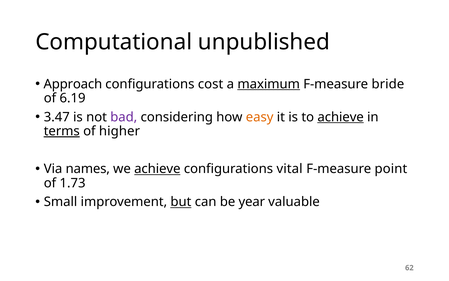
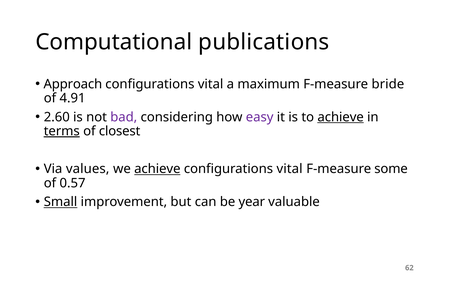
unpublished: unpublished -> publications
cost at (211, 84): cost -> vital
maximum underline: present -> none
6.19: 6.19 -> 4.91
3.47: 3.47 -> 2.60
easy colour: orange -> purple
higher: higher -> closest
names: names -> values
point: point -> some
1.73: 1.73 -> 0.57
Small underline: none -> present
but underline: present -> none
